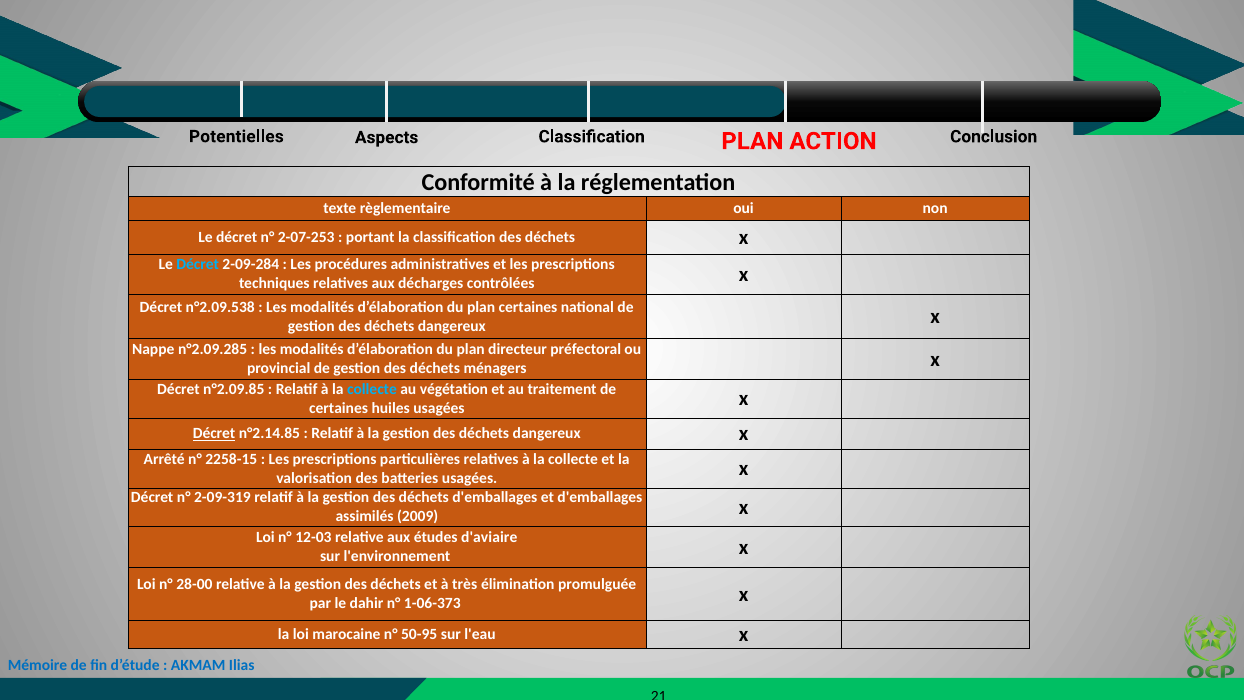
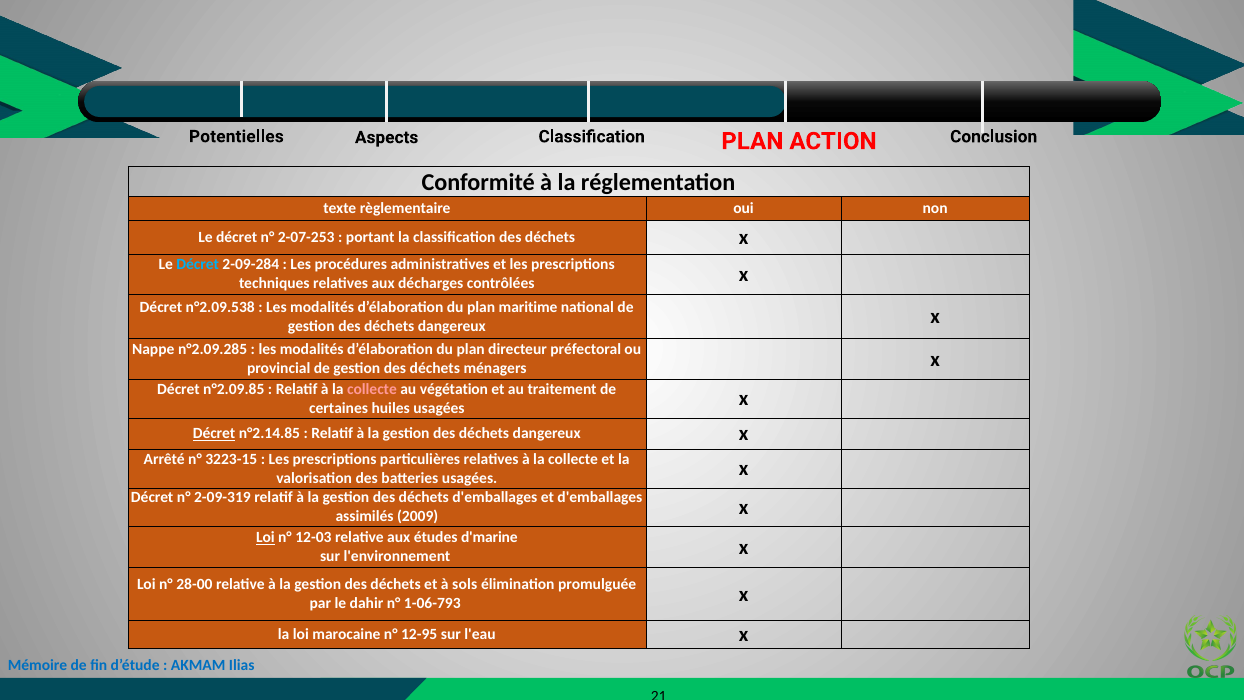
plan certaines: certaines -> maritime
collecte at (372, 389) colour: light blue -> pink
2258-15: 2258-15 -> 3223-15
Loi at (265, 538) underline: none -> present
d'aviaire: d'aviaire -> d'marine
très: très -> sols
1-06-373: 1-06-373 -> 1-06-793
50-95: 50-95 -> 12-95
